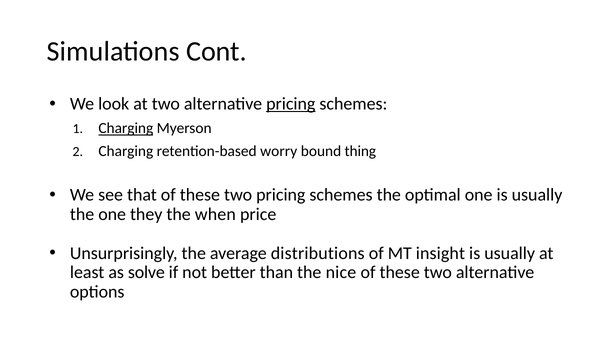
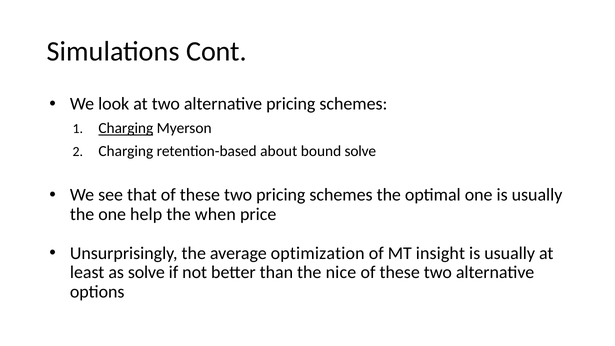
pricing at (291, 104) underline: present -> none
worry: worry -> about
bound thing: thing -> solve
they: they -> help
distributions: distributions -> optimization
